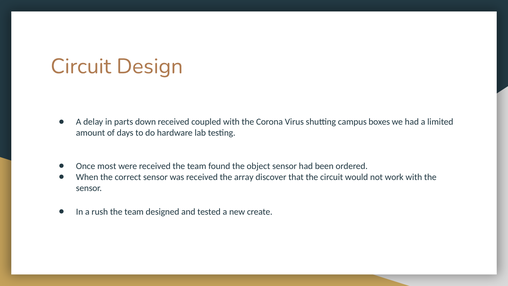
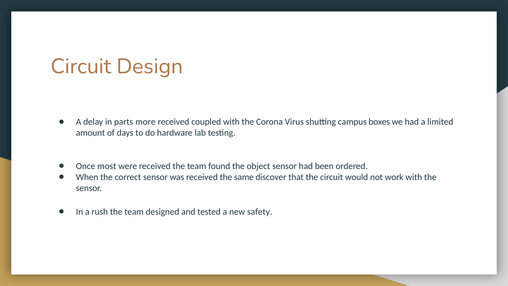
down: down -> more
array: array -> same
create: create -> safety
